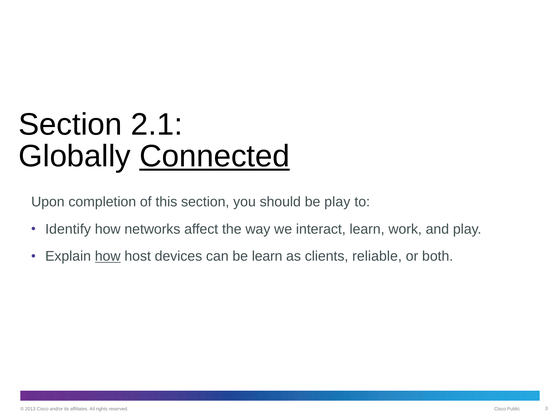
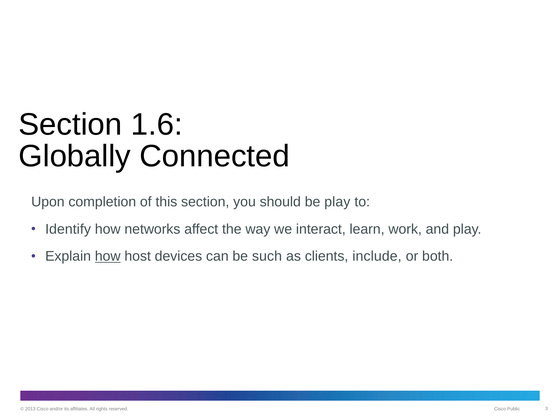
2.1: 2.1 -> 1.6
Connected underline: present -> none
be learn: learn -> such
reliable: reliable -> include
